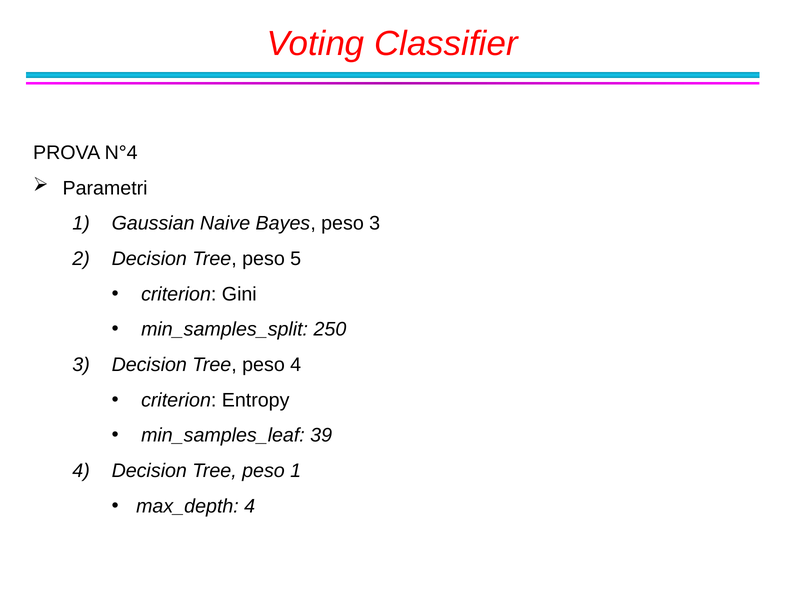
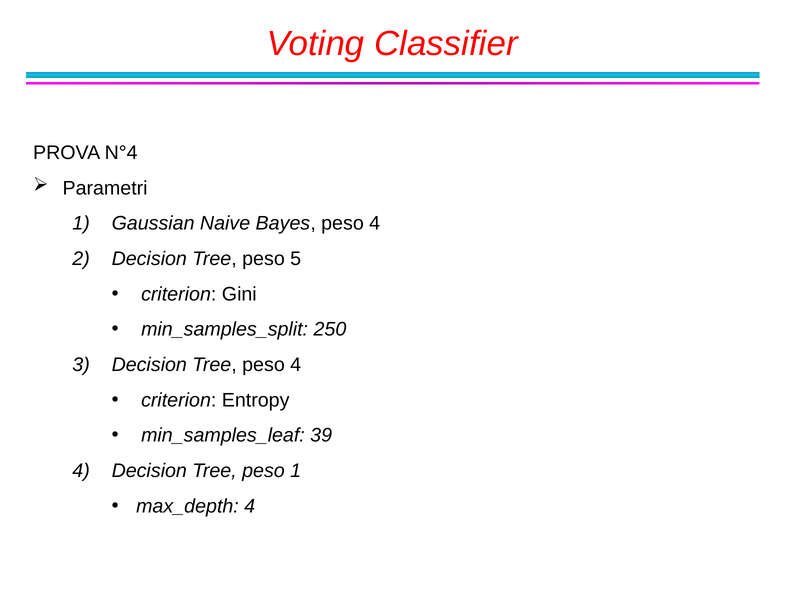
Bayes peso 3: 3 -> 4
